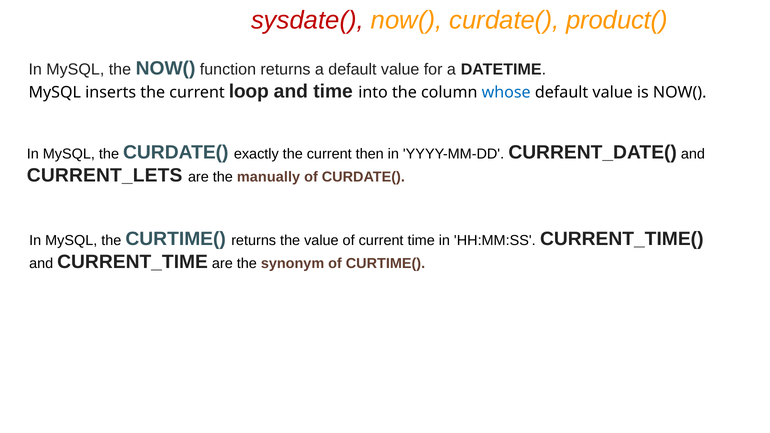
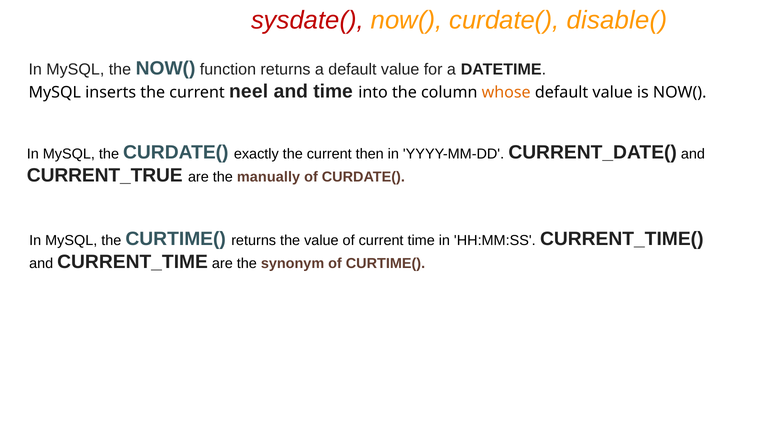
product(: product( -> disable(
loop: loop -> neel
whose colour: blue -> orange
CURRENT_LETS: CURRENT_LETS -> CURRENT_TRUE
